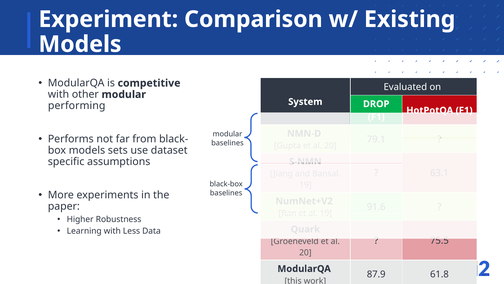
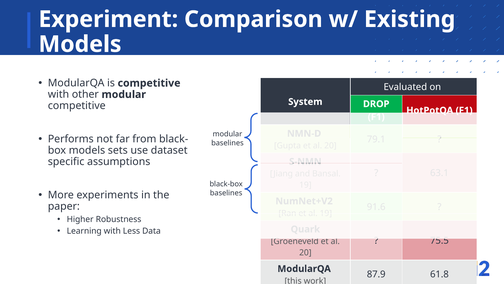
performing at (77, 106): performing -> competitive
